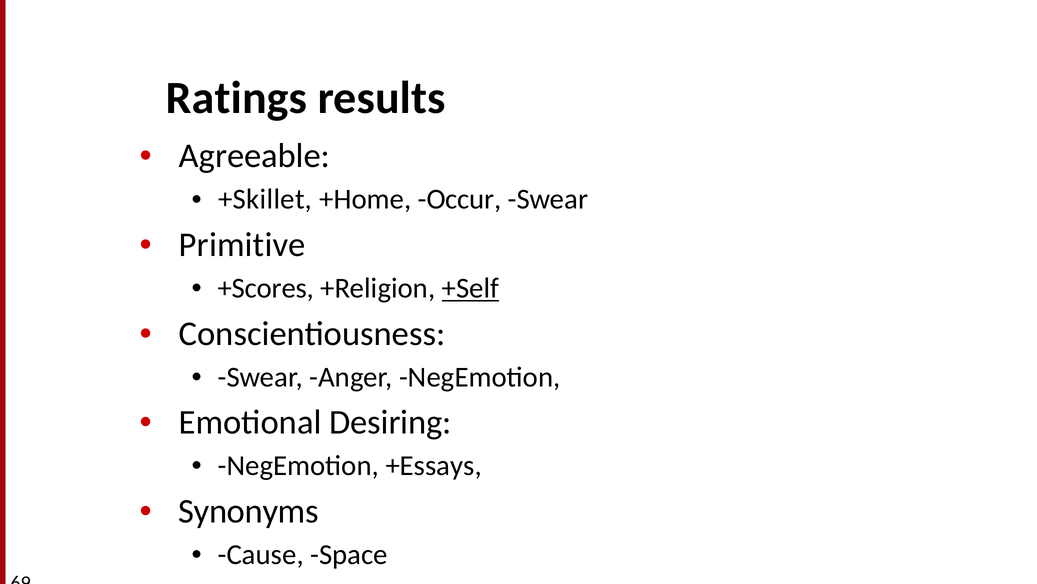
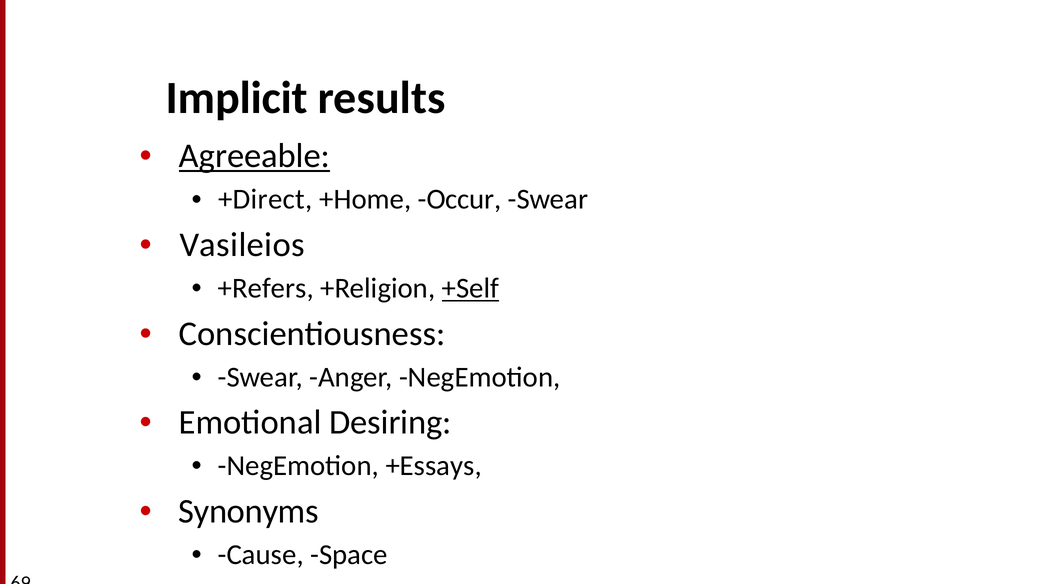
Ratings: Ratings -> Implicit
Agreeable underline: none -> present
+Skillet: +Skillet -> +Direct
Primitive: Primitive -> Vasileios
+Scores: +Scores -> +Refers
